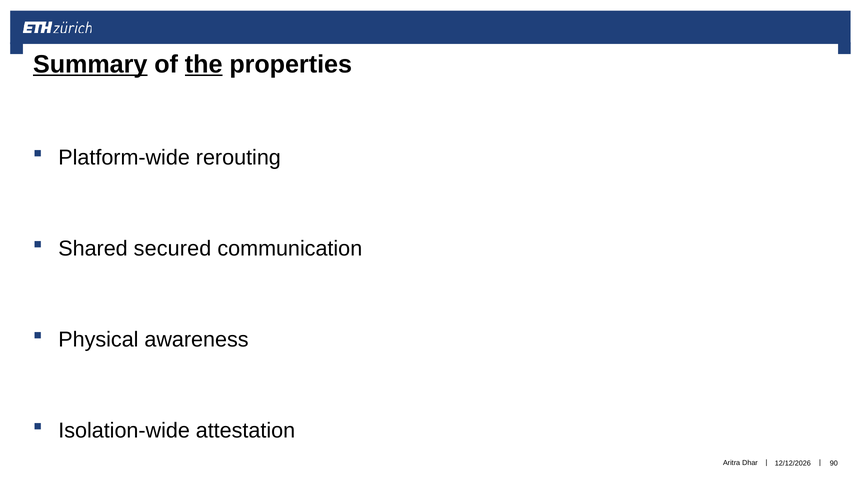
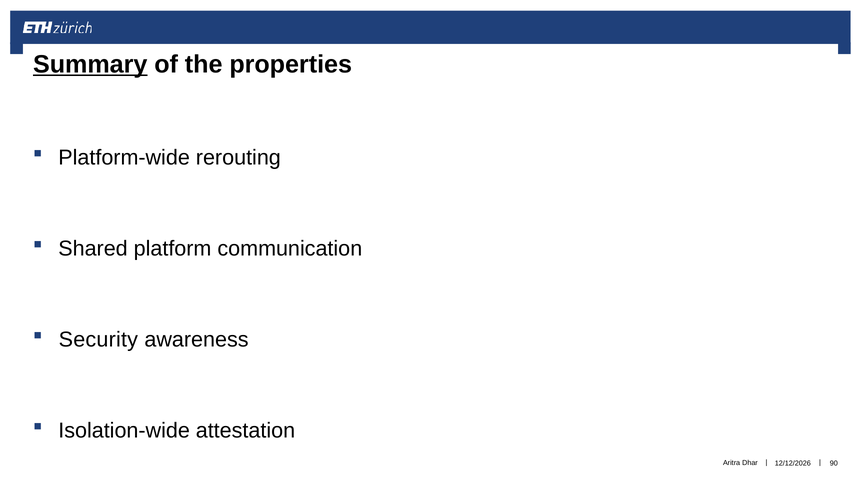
the underline: present -> none
secured: secured -> platform
Physical: Physical -> Security
